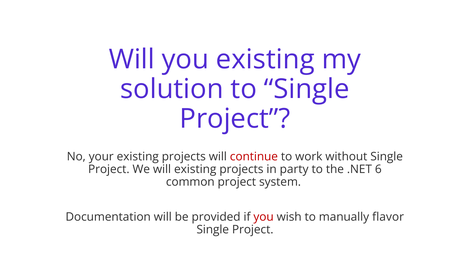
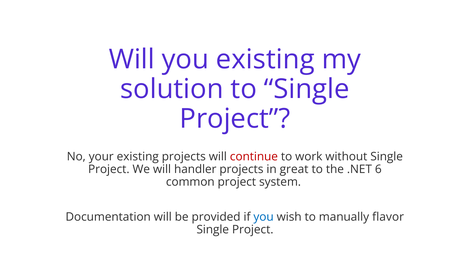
will existing: existing -> handler
party: party -> great
you at (264, 217) colour: red -> blue
